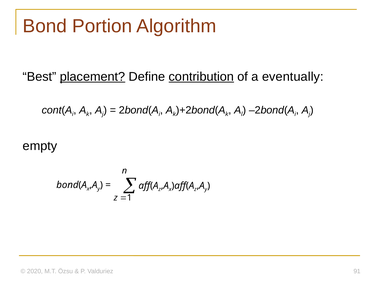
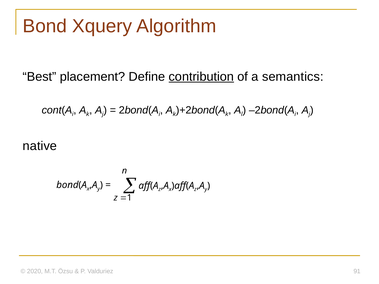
Portion: Portion -> Xquery
placement underline: present -> none
eventually: eventually -> semantics
empty: empty -> native
